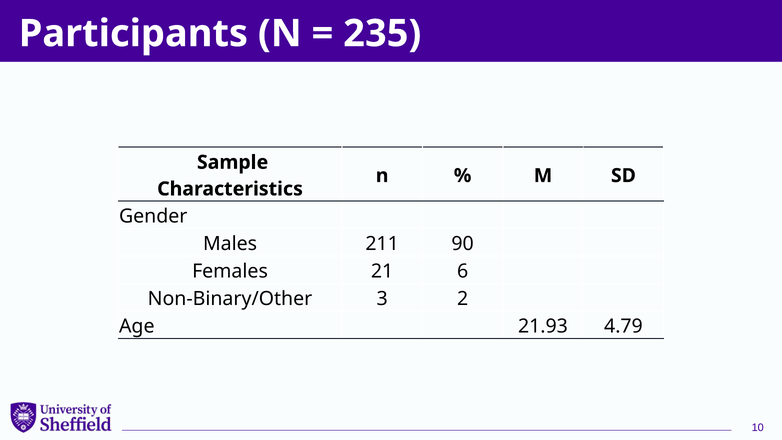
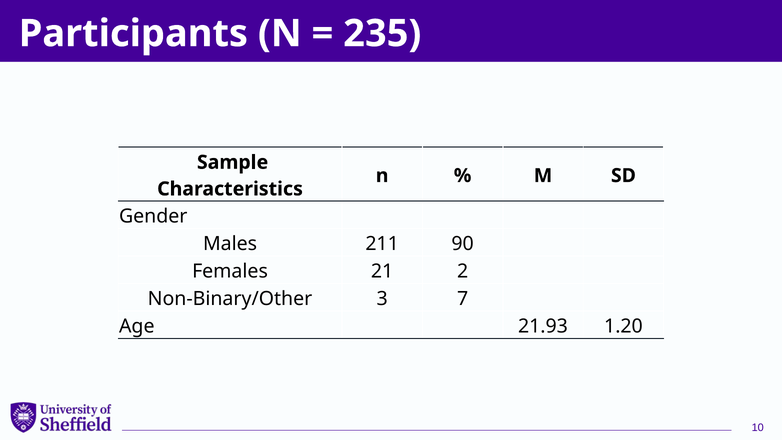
6: 6 -> 2
2: 2 -> 7
4.79: 4.79 -> 1.20
